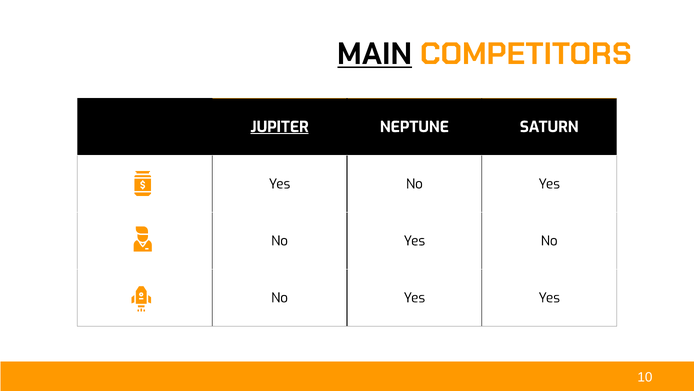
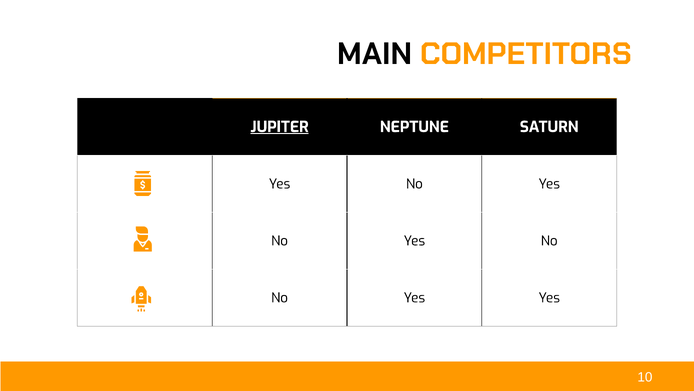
MAIN underline: present -> none
